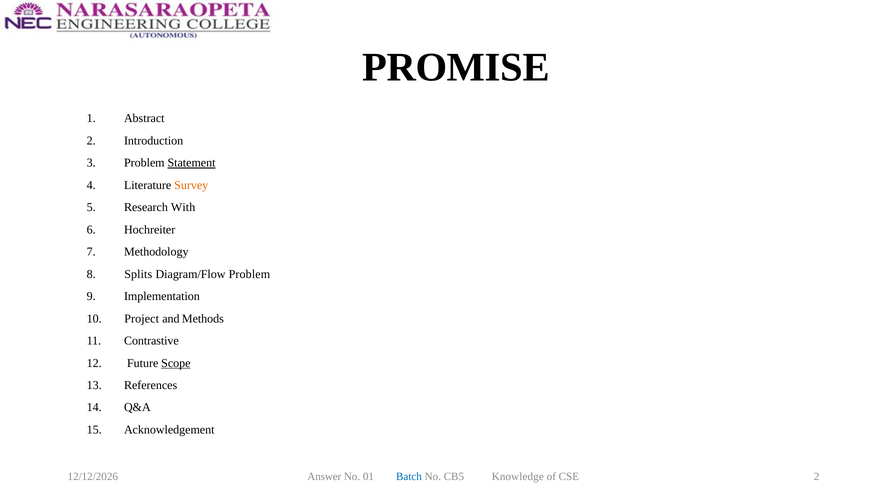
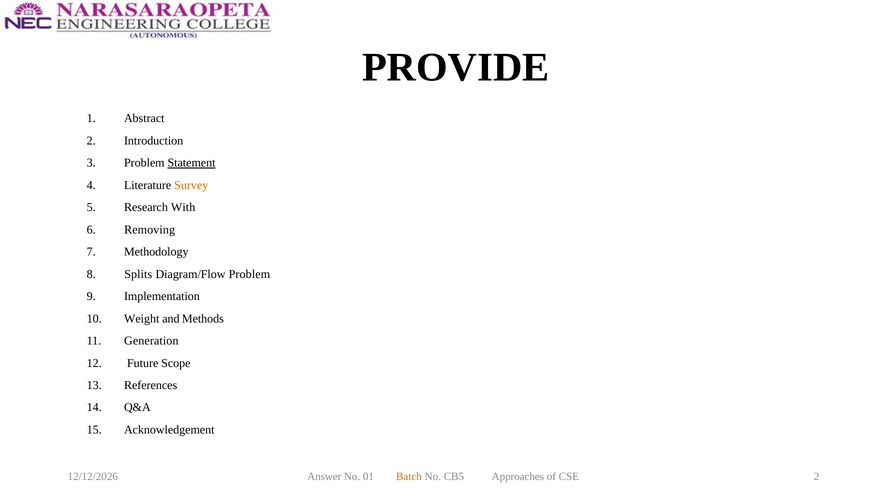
PROMISE: PROMISE -> PROVIDE
Hochreiter: Hochreiter -> Removing
Project: Project -> Weight
Contrastive: Contrastive -> Generation
Scope underline: present -> none
Batch colour: blue -> orange
Knowledge: Knowledge -> Approaches
